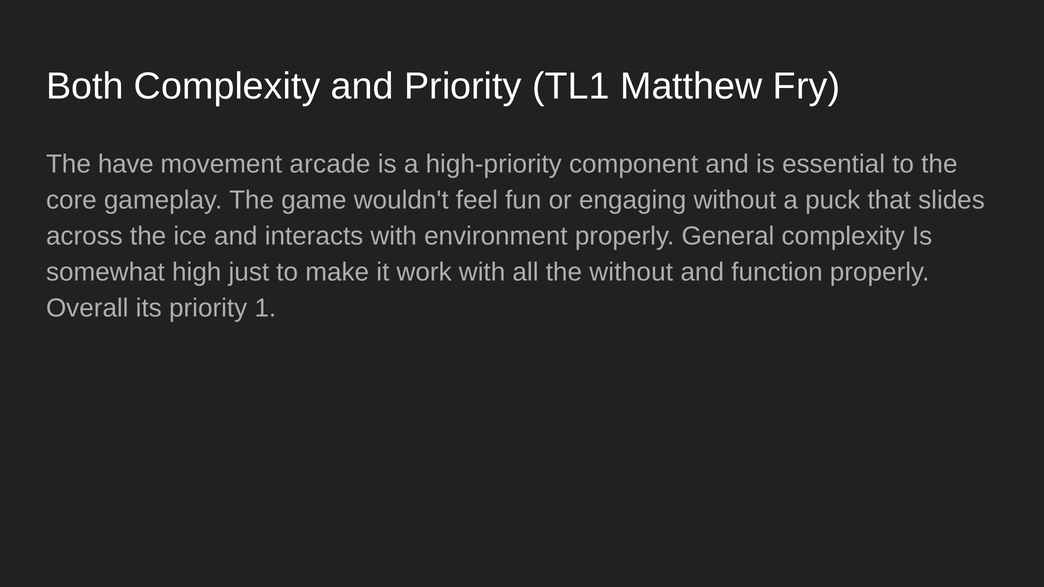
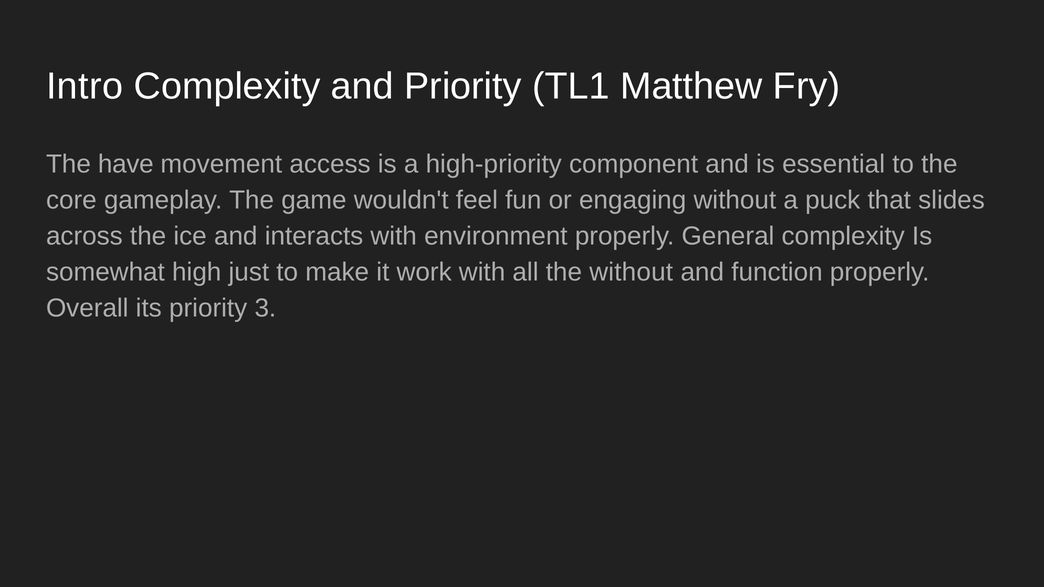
Both: Both -> Intro
arcade: arcade -> access
1: 1 -> 3
